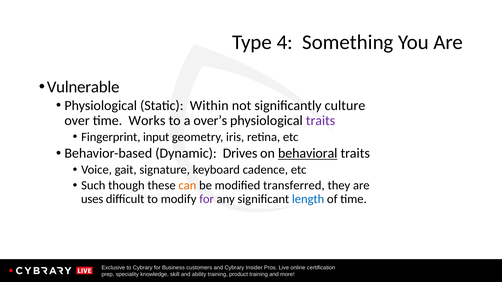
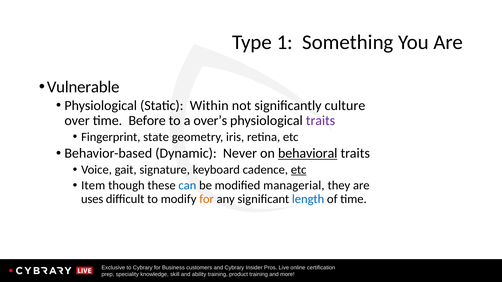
4: 4 -> 1
Works: Works -> Before
input: input -> state
Drives: Drives -> Never
etc at (299, 170) underline: none -> present
Such: Such -> Item
can colour: orange -> blue
transferred: transferred -> managerial
for at (207, 199) colour: purple -> orange
